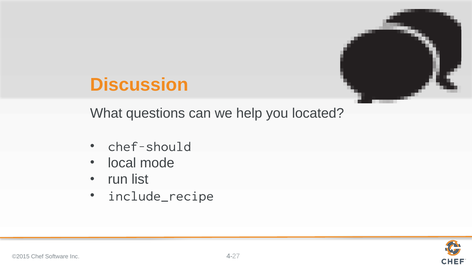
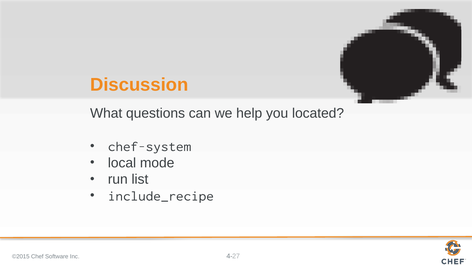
chef-should: chef-should -> chef-system
